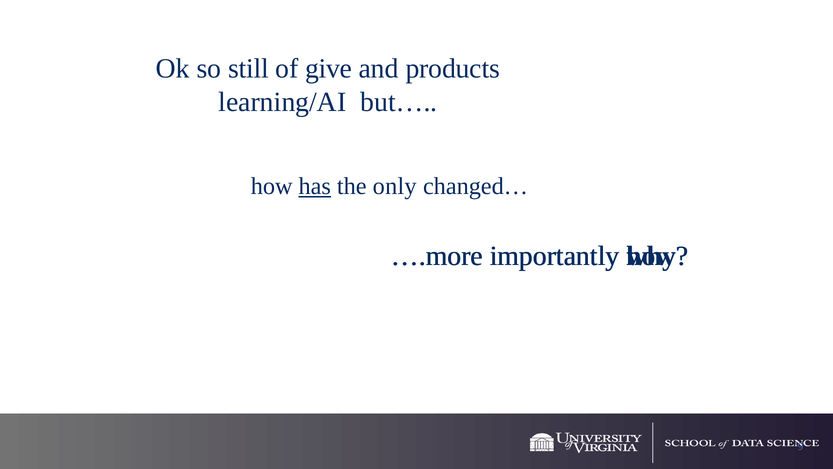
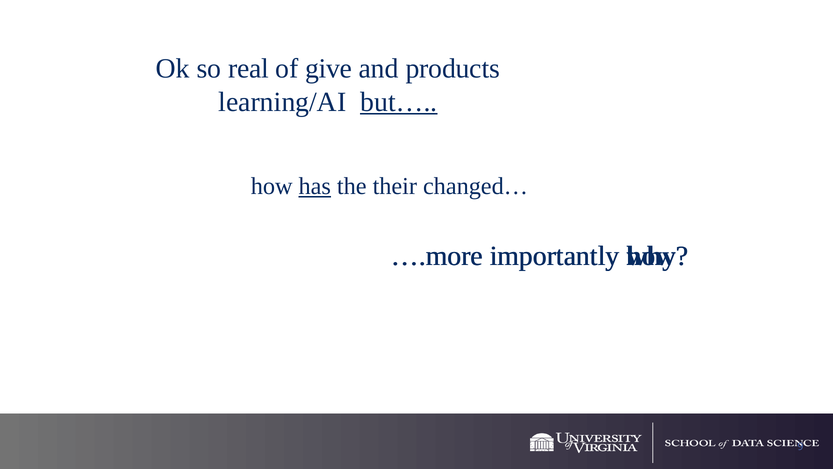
still: still -> real
but… underline: none -> present
only: only -> their
